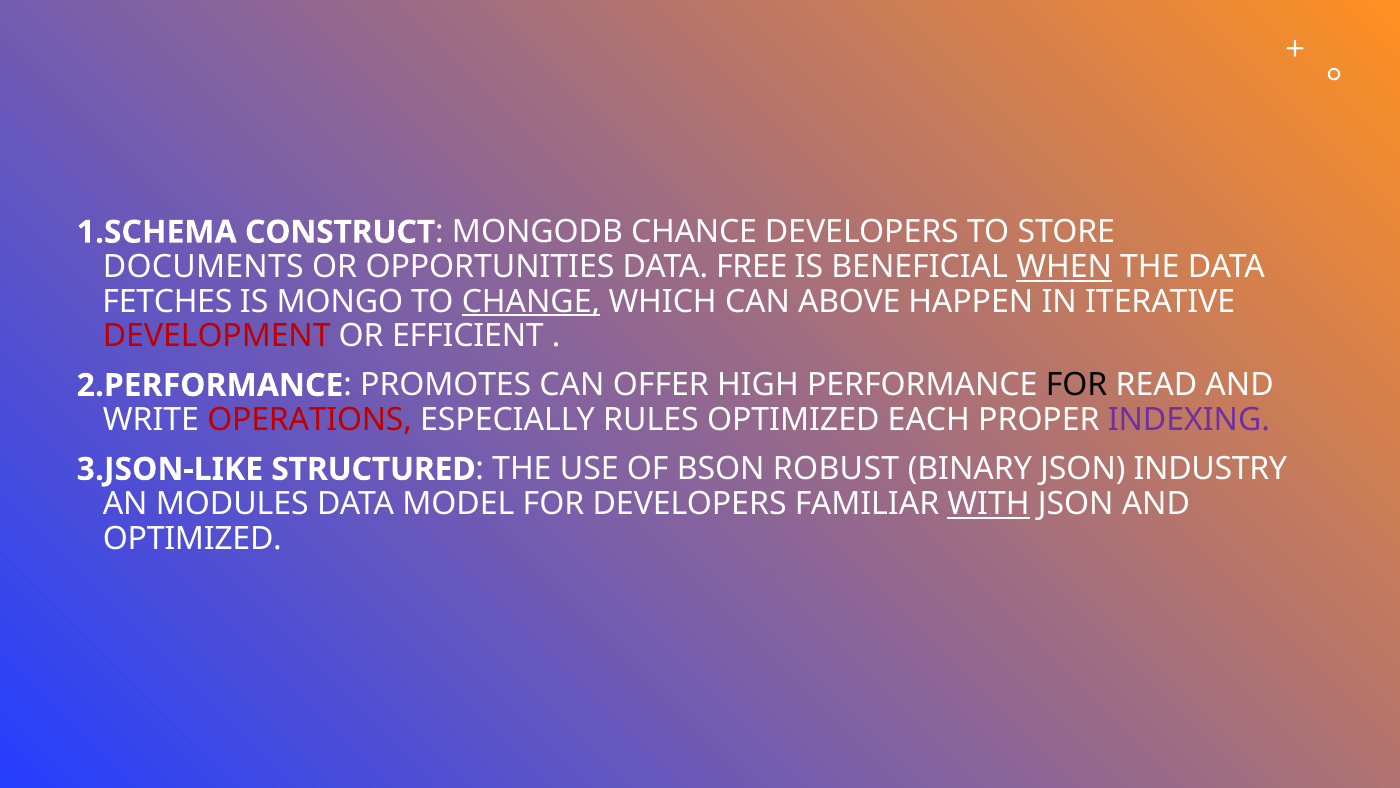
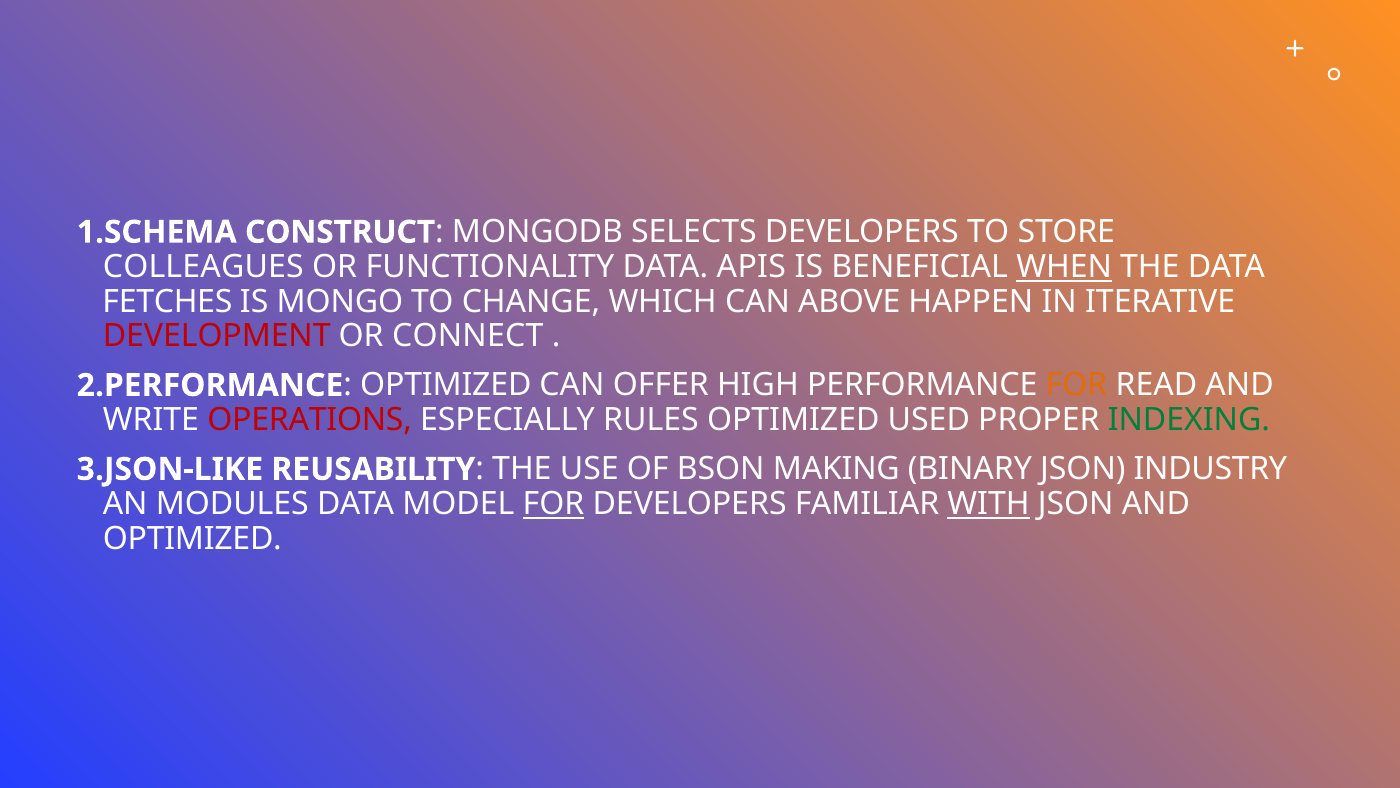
CHANCE: CHANCE -> SELECTS
DOCUMENTS: DOCUMENTS -> COLLEAGUES
OPPORTUNITIES: OPPORTUNITIES -> FUNCTIONALITY
FREE: FREE -> APIS
CHANGE underline: present -> none
EFFICIENT: EFFICIENT -> CONNECT
PROMOTES at (446, 385): PROMOTES -> OPTIMIZED
FOR at (1077, 385) colour: black -> orange
EACH: EACH -> USED
INDEXING colour: purple -> green
STRUCTURED: STRUCTURED -> REUSABILITY
ROBUST: ROBUST -> MAKING
FOR at (554, 504) underline: none -> present
